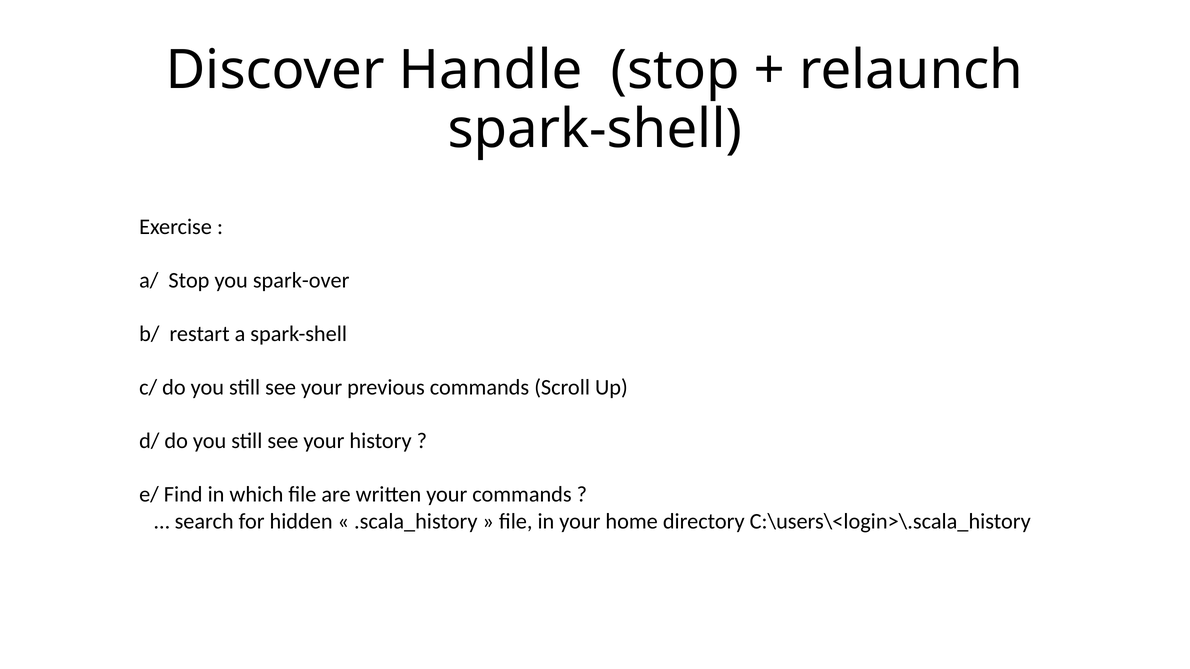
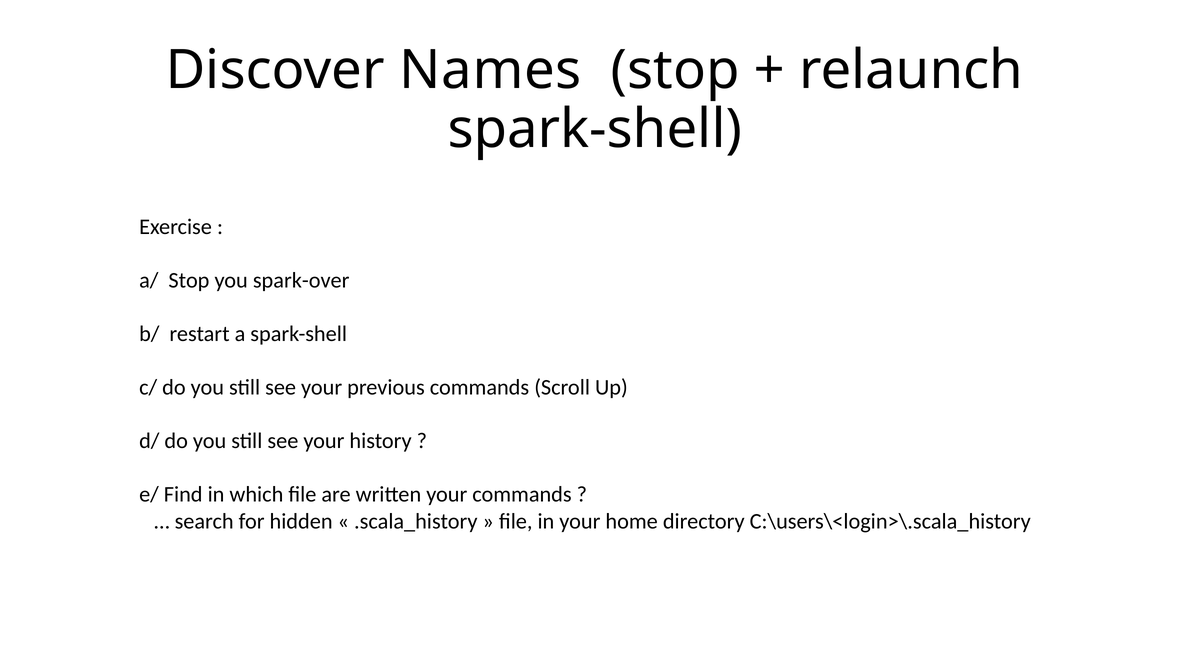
Handle: Handle -> Names
